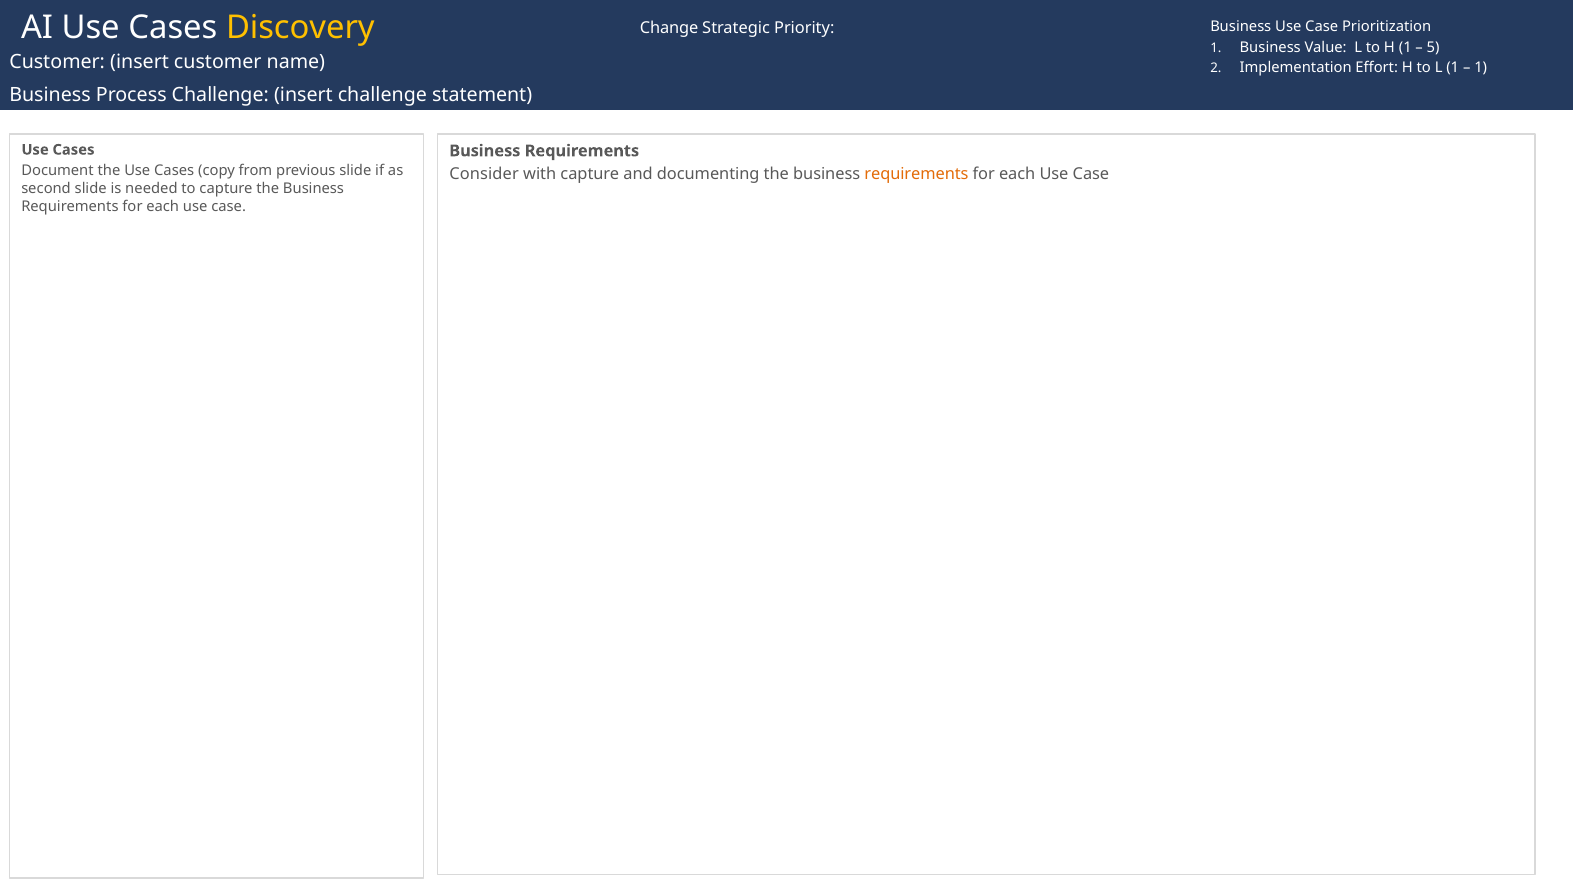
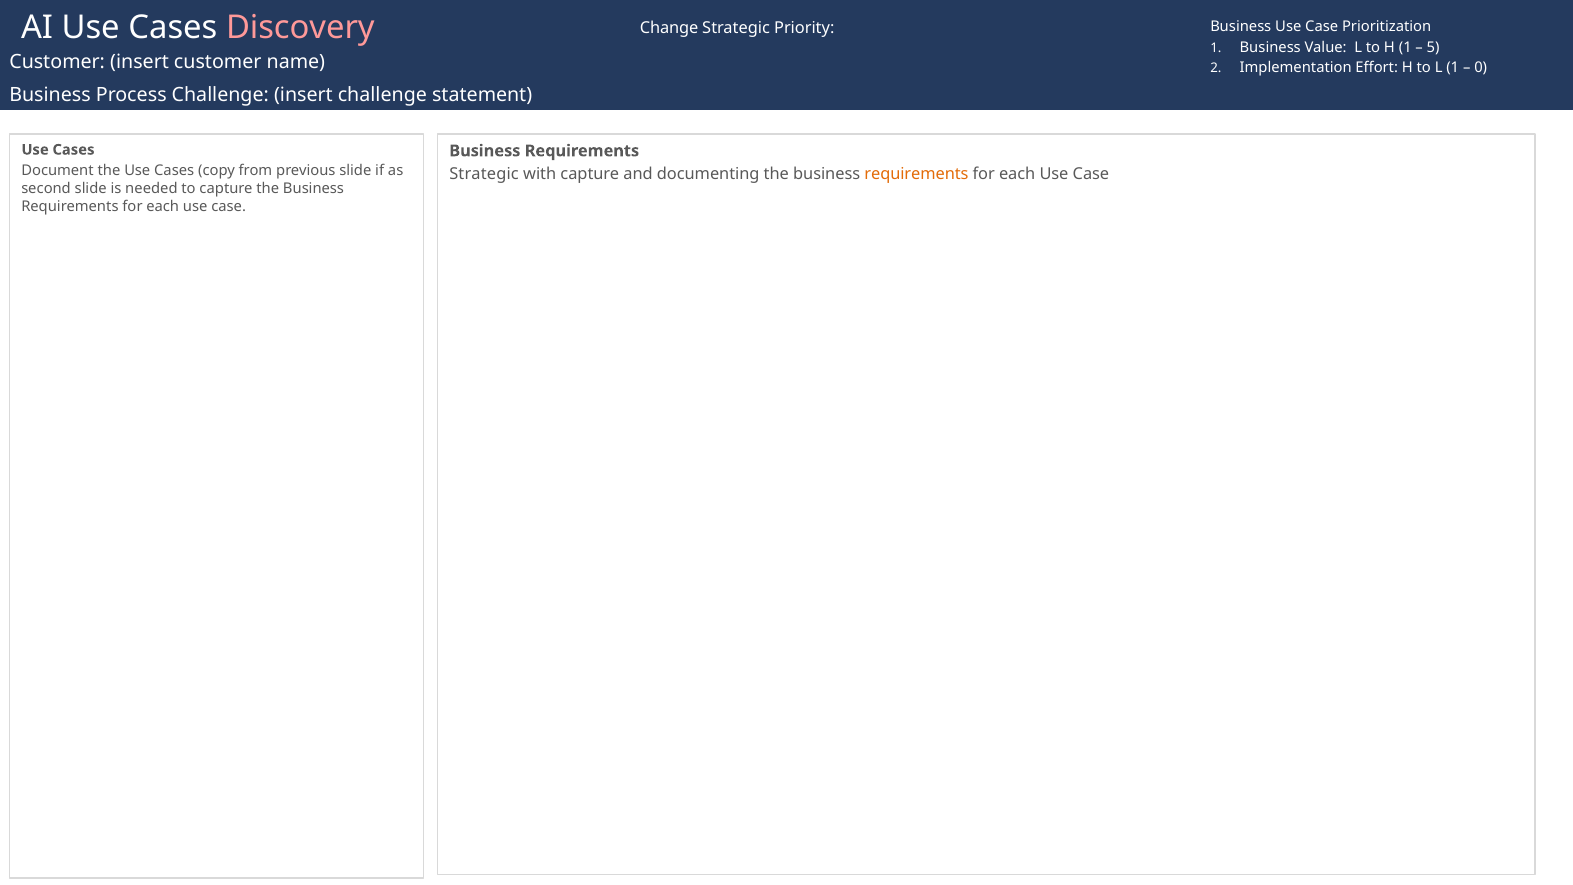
Discovery colour: yellow -> pink
1 at (1481, 68): 1 -> 0
Consider at (484, 174): Consider -> Strategic
